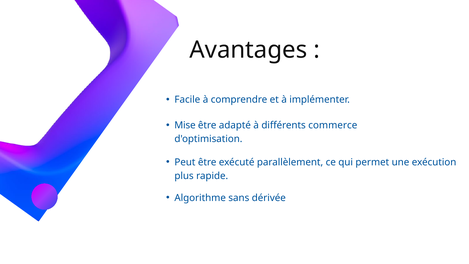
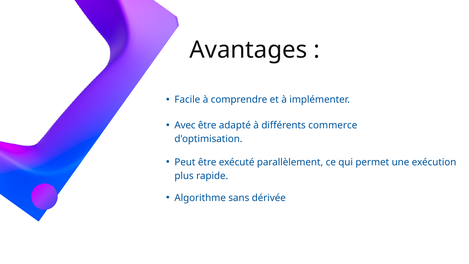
Mise: Mise -> Avec
